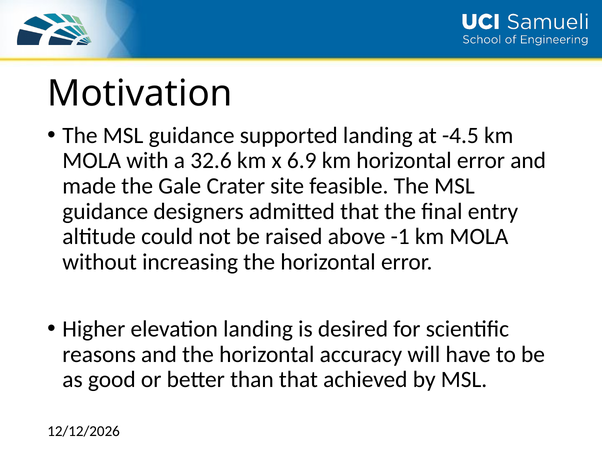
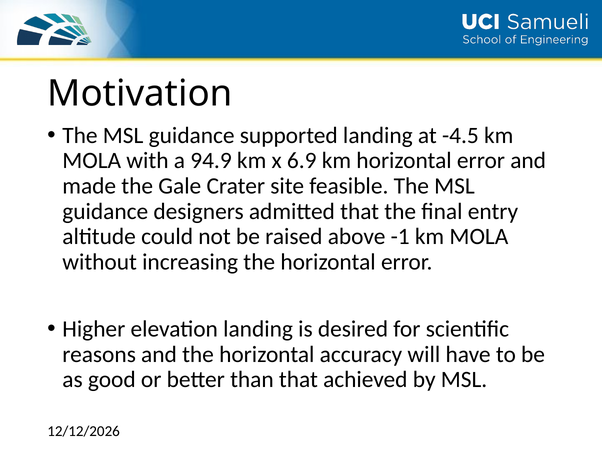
32.6: 32.6 -> 94.9
